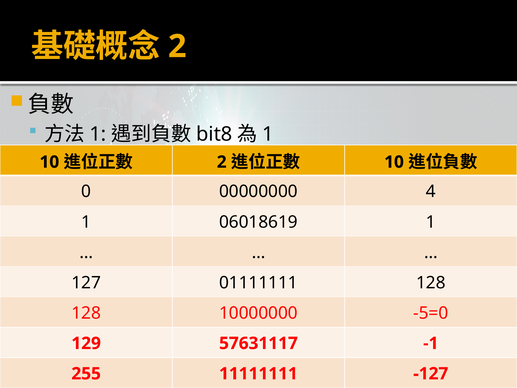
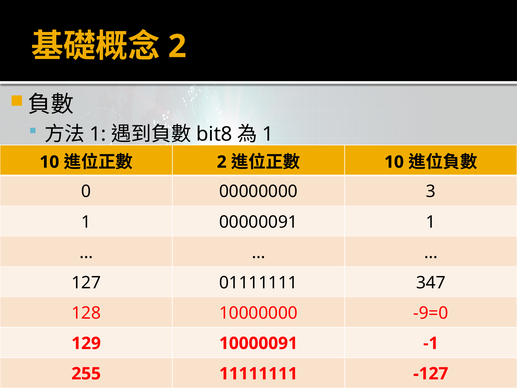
4: 4 -> 3
06018619: 06018619 -> 00000091
01111111 128: 128 -> 347
-5=0: -5=0 -> -9=0
57631117: 57631117 -> 10000091
